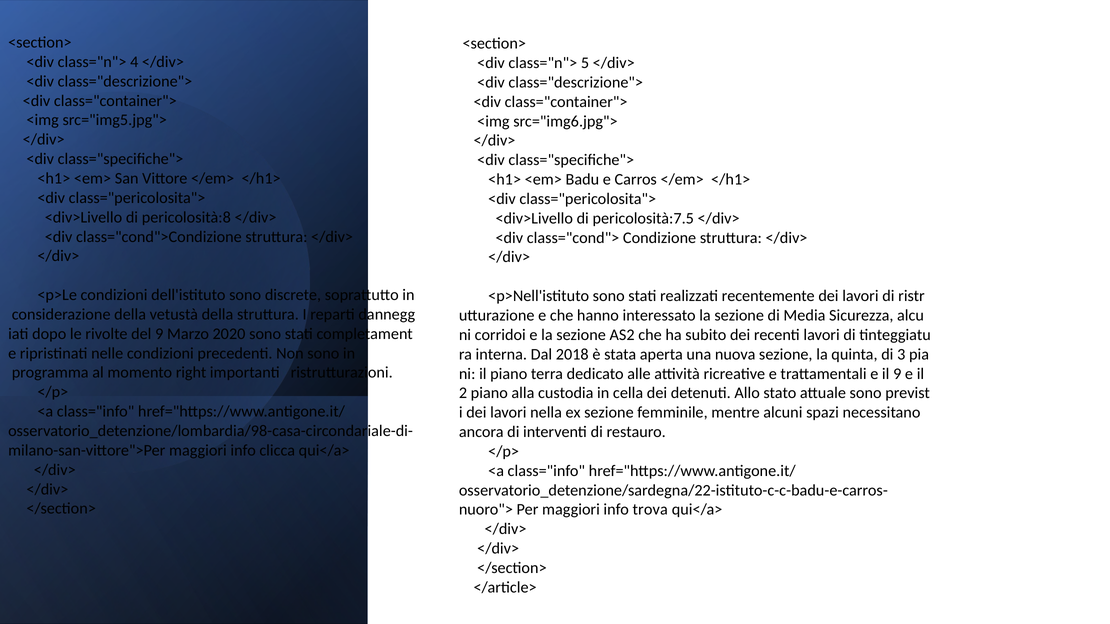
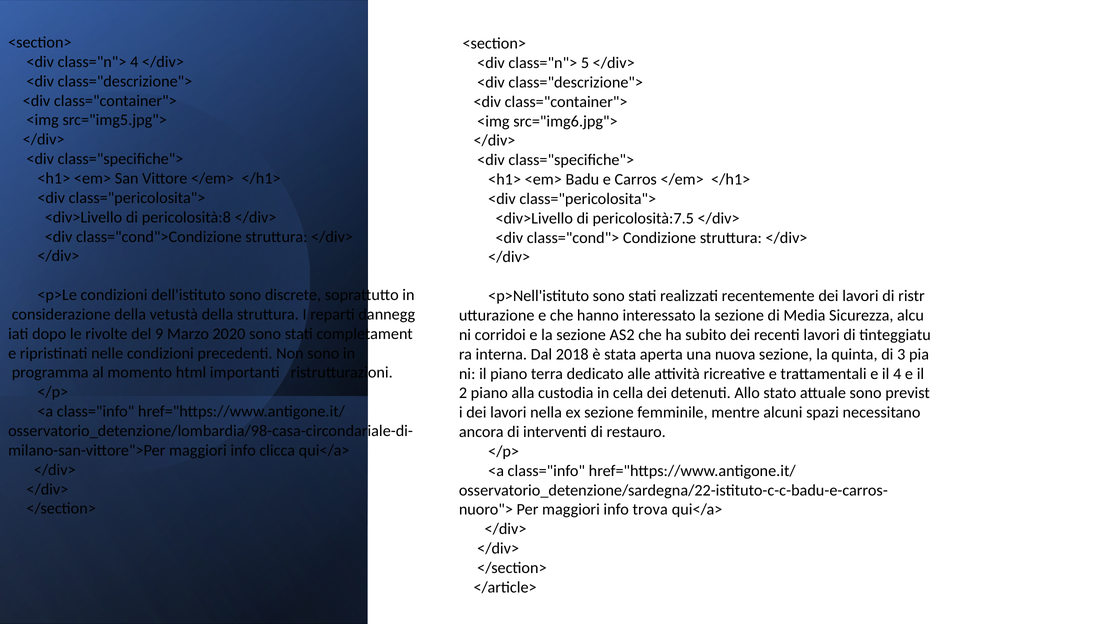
right: right -> html
il 9: 9 -> 4
